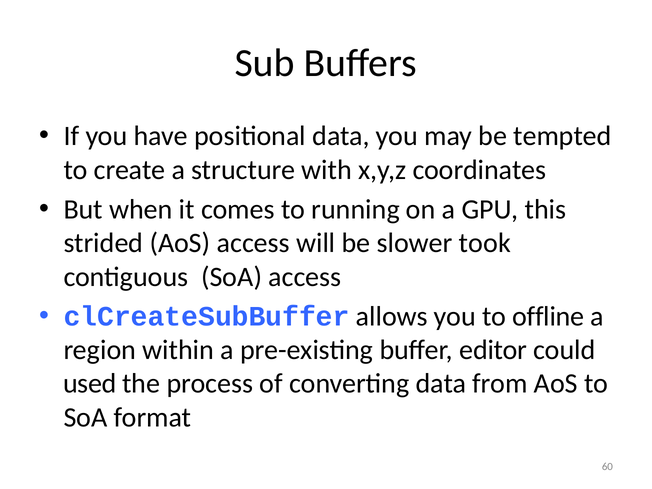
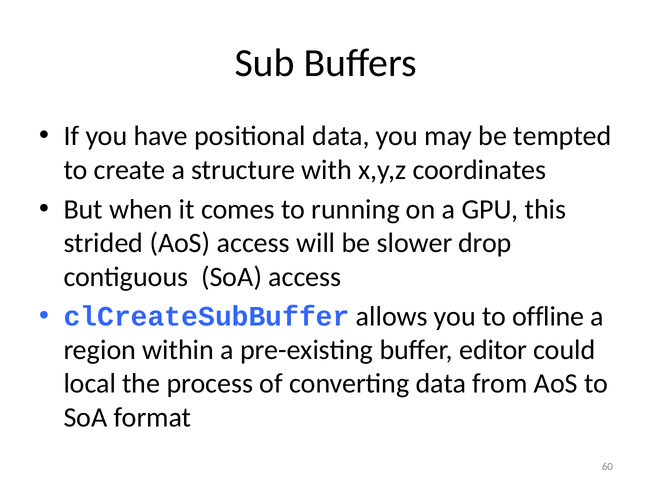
took: took -> drop
used: used -> local
